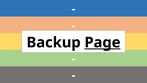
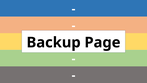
Page underline: present -> none
